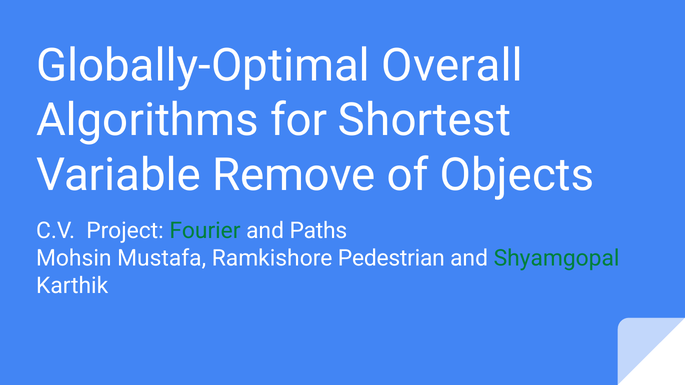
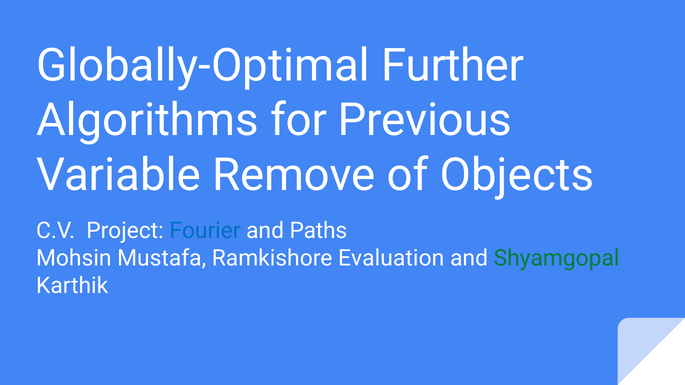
Overall: Overall -> Further
Shortest: Shortest -> Previous
Fourier colour: green -> blue
Pedestrian: Pedestrian -> Evaluation
